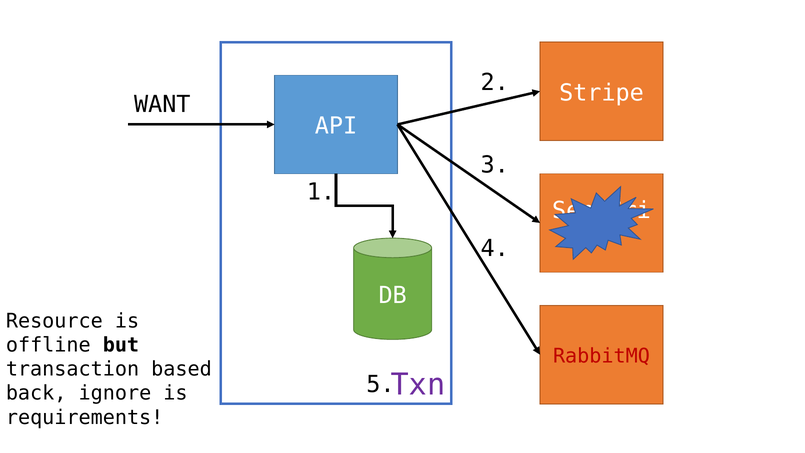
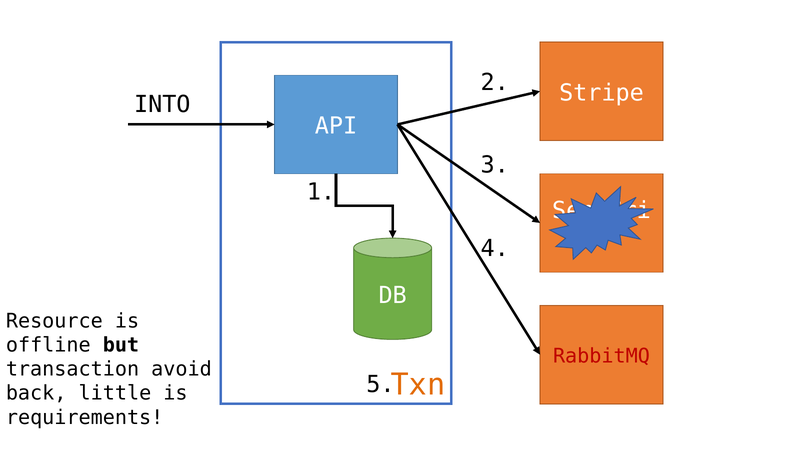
WANT: WANT -> INTO
based: based -> avoid
Txn colour: purple -> orange
ignore: ignore -> little
